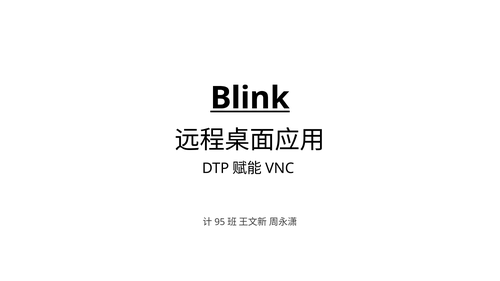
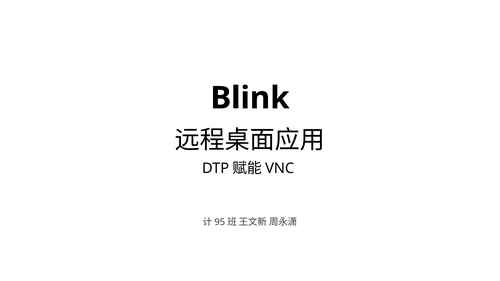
Blink underline: present -> none
